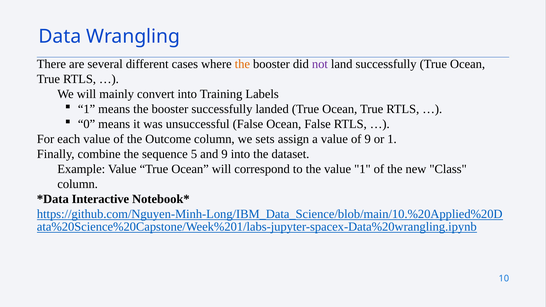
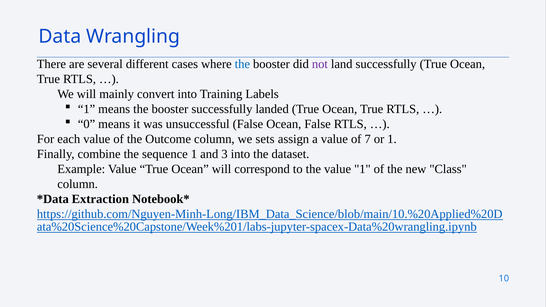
the at (242, 64) colour: orange -> blue
of 9: 9 -> 7
sequence 5: 5 -> 1
and 9: 9 -> 3
Interactive: Interactive -> Extraction
